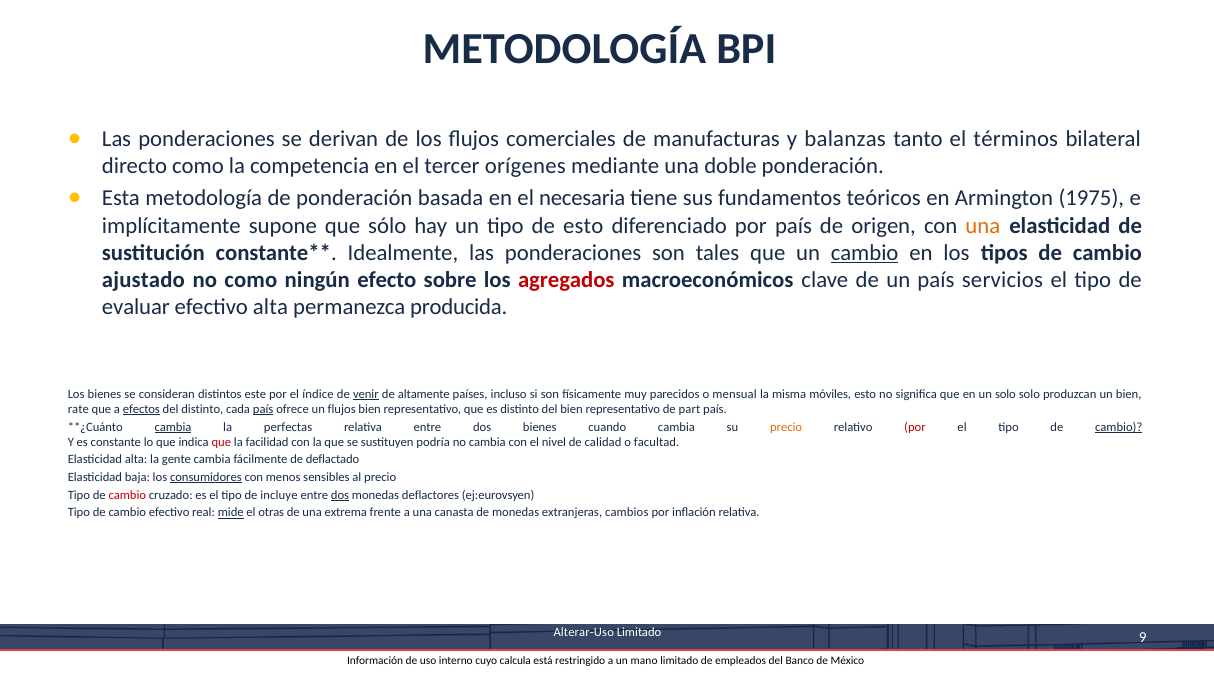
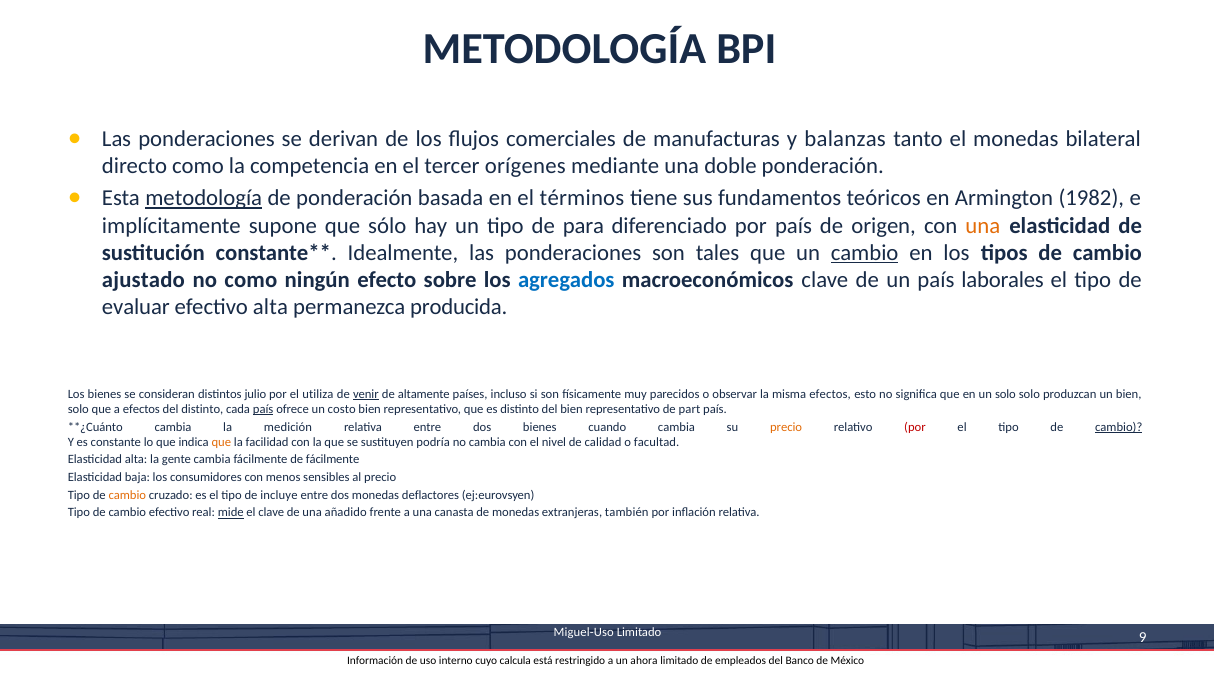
el términos: términos -> monedas
metodología at (204, 198) underline: none -> present
necesaria: necesaria -> términos
1975: 1975 -> 1982
de esto: esto -> para
agregados colour: red -> blue
servicios: servicios -> laborales
este: este -> julio
índice: índice -> utiliza
mensual: mensual -> observar
misma móviles: móviles -> efectos
rate at (78, 409): rate -> solo
efectos at (141, 409) underline: present -> none
un flujos: flujos -> costo
cambia at (173, 427) underline: present -> none
perfectas: perfectas -> medición
que at (221, 442) colour: red -> orange
de deflactado: deflactado -> fácilmente
consumidores underline: present -> none
cambio at (127, 495) colour: red -> orange
dos at (340, 495) underline: present -> none
el otras: otras -> clave
extrema: extrema -> añadido
cambios: cambios -> también
Alterar-Uso: Alterar-Uso -> Miguel-Uso
mano: mano -> ahora
